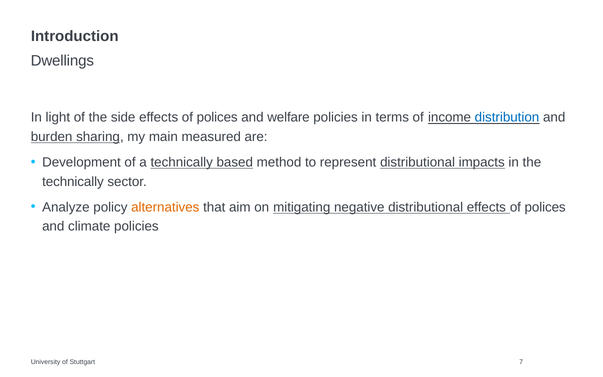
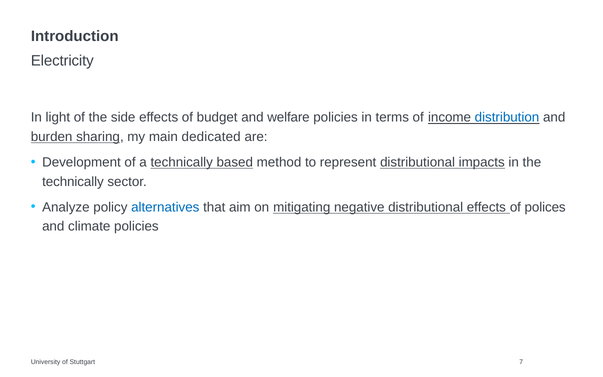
Dwellings: Dwellings -> Electricity
side effects of polices: polices -> budget
measured: measured -> dedicated
alternatives colour: orange -> blue
